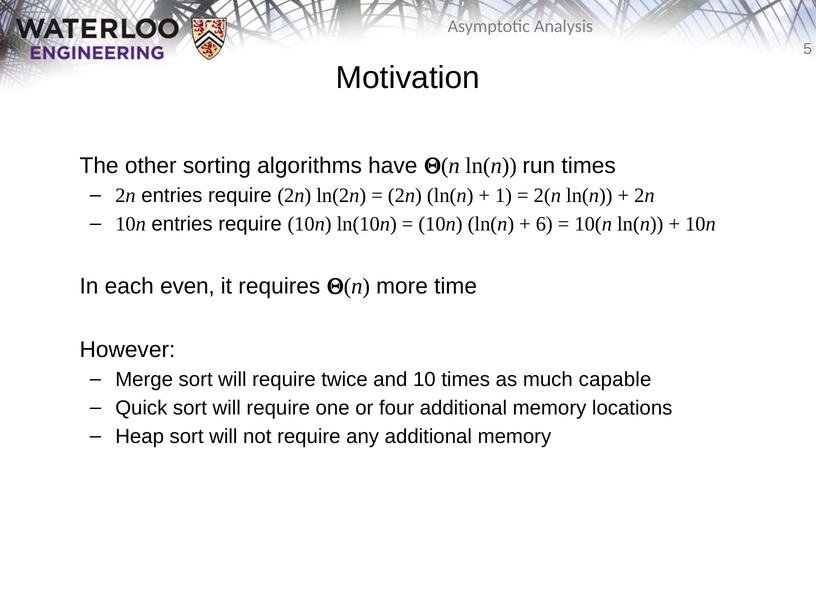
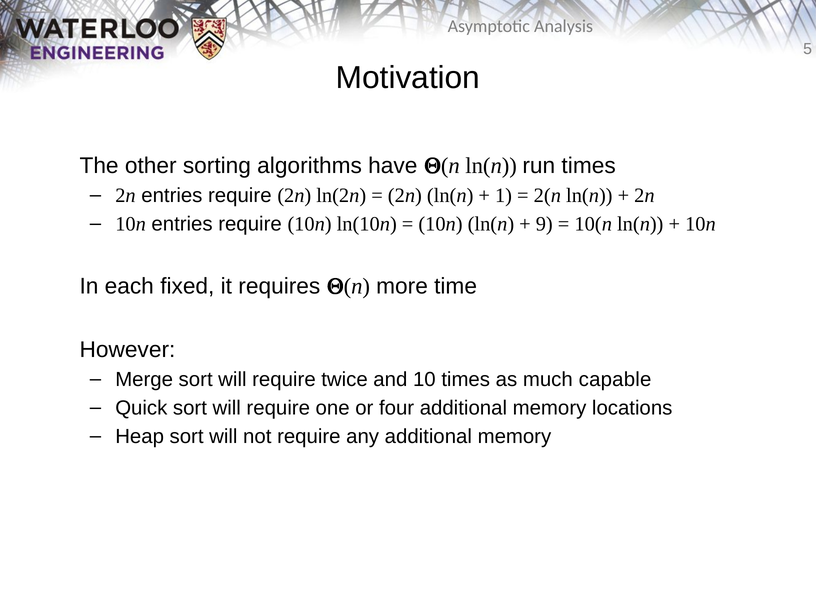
6: 6 -> 9
even: even -> fixed
